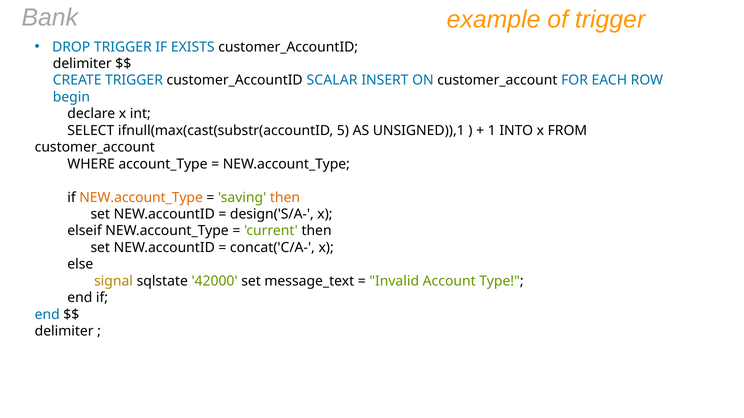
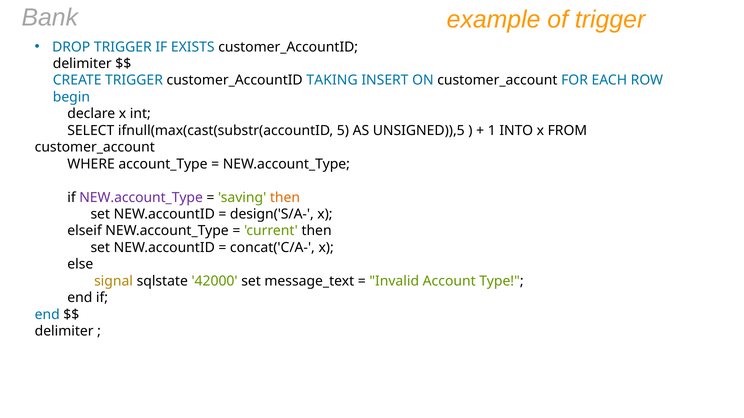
SCALAR: SCALAR -> TAKING
UNSIGNED)),1: UNSIGNED)),1 -> UNSIGNED)),5
NEW.account_Type at (141, 198) colour: orange -> purple
